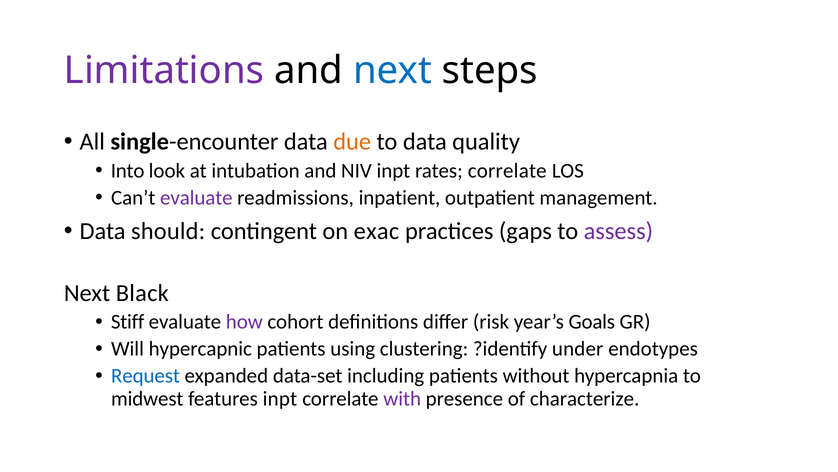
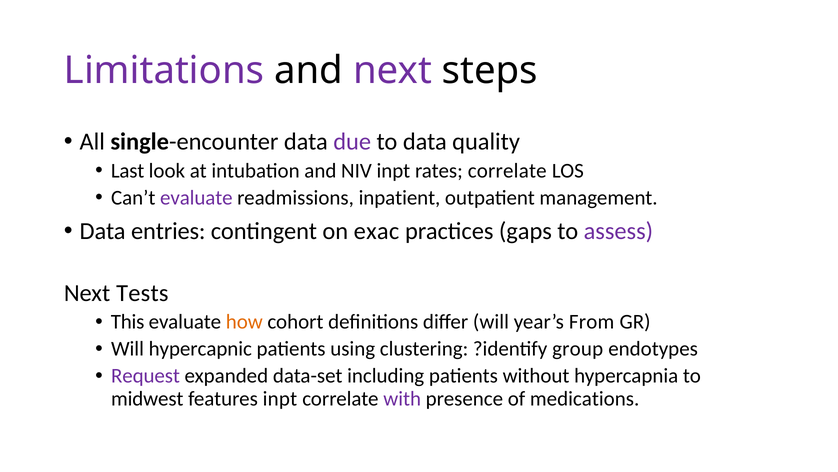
next at (392, 70) colour: blue -> purple
due colour: orange -> purple
Into: Into -> Last
should: should -> entries
Black: Black -> Tests
Stiff: Stiff -> This
how colour: purple -> orange
differ risk: risk -> will
Goals: Goals -> From
under: under -> group
Request colour: blue -> purple
characterize: characterize -> medications
